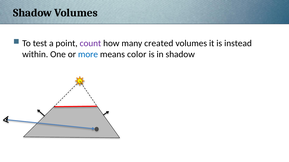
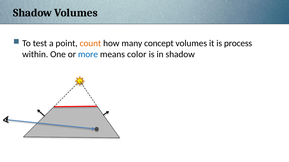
count colour: purple -> orange
created: created -> concept
instead: instead -> process
